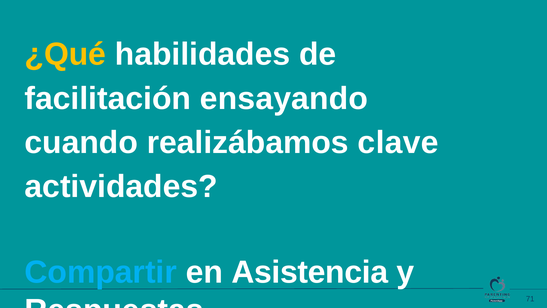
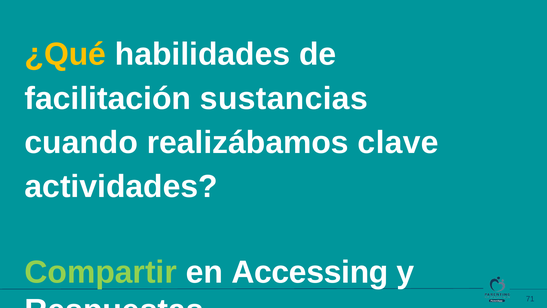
ensayando: ensayando -> sustancias
Compartir colour: light blue -> light green
Asistencia: Asistencia -> Accessing
